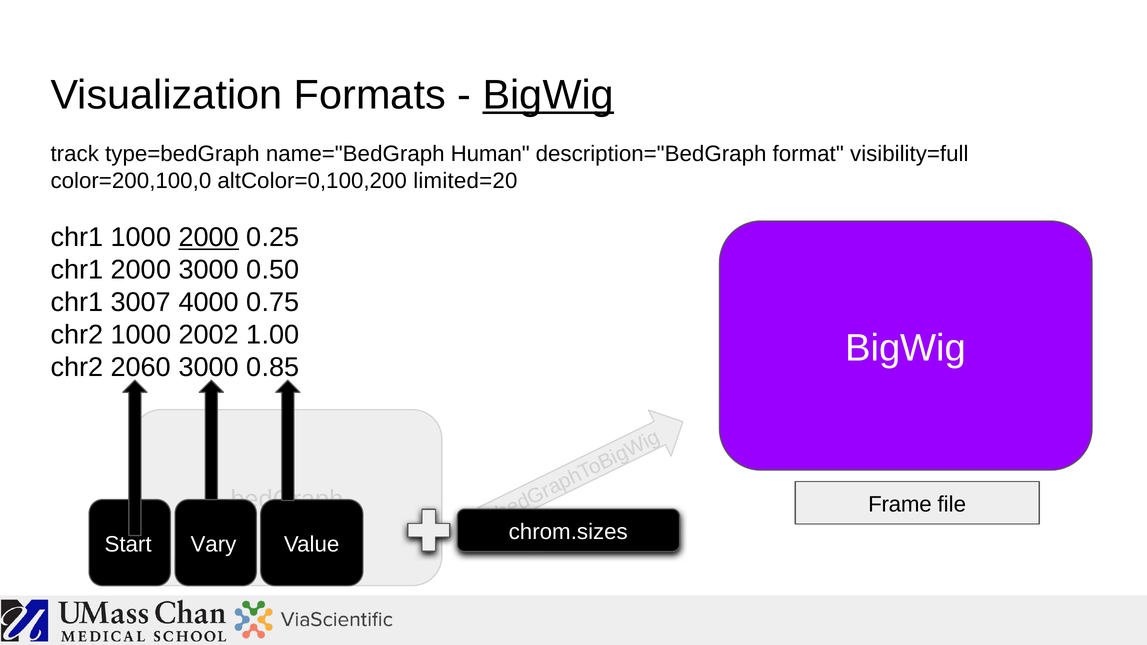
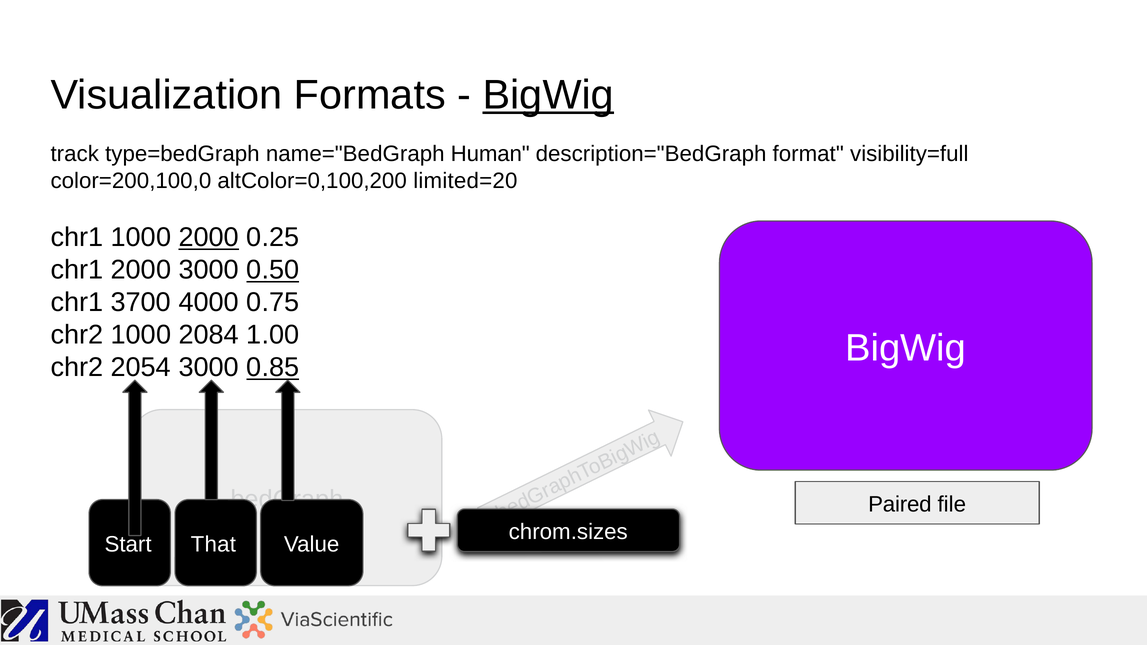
0.50 underline: none -> present
3007: 3007 -> 3700
2002: 2002 -> 2084
2060: 2060 -> 2054
0.85 underline: none -> present
Frame: Frame -> Paired
Vary: Vary -> That
